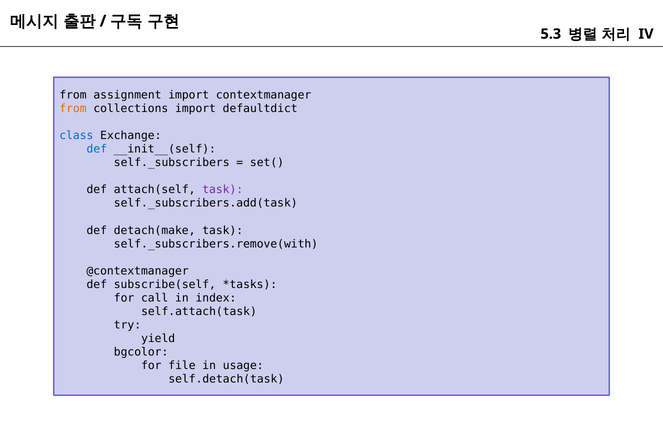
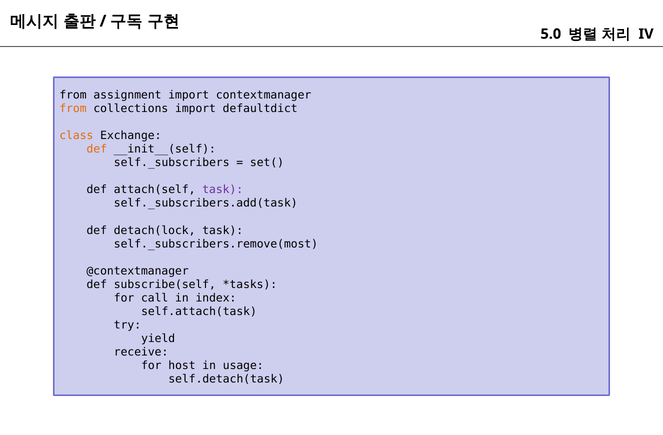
5.3: 5.3 -> 5.0
class colour: blue -> orange
def at (97, 149) colour: blue -> orange
detach(make: detach(make -> detach(lock
self._subscribers.remove(with: self._subscribers.remove(with -> self._subscribers.remove(most
bgcolor: bgcolor -> receive
file: file -> host
